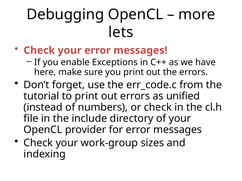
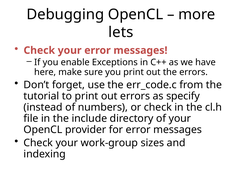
unified: unified -> specify
